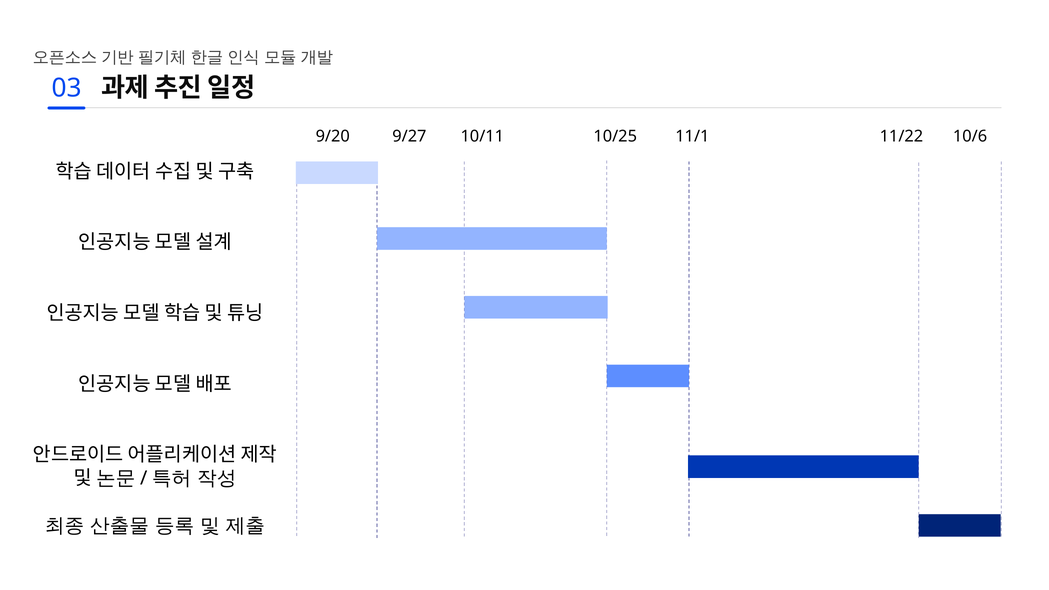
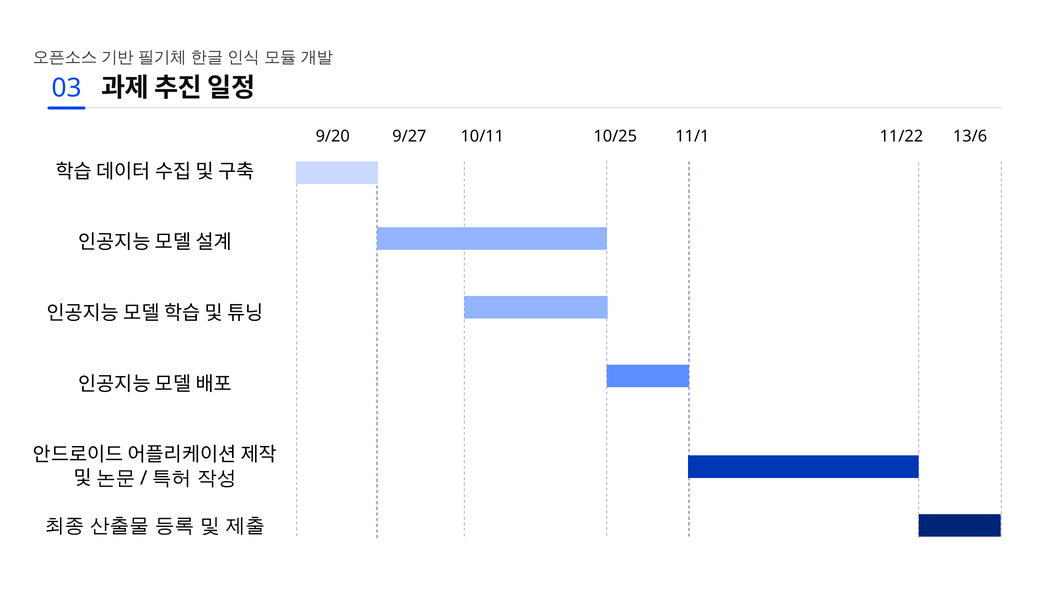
10/6: 10/6 -> 13/6
